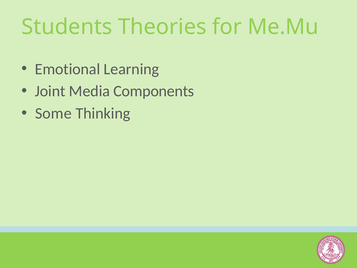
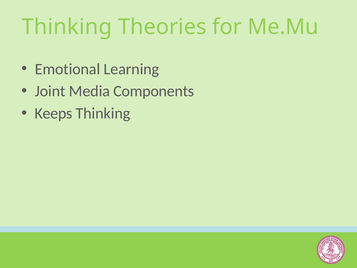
Students at (67, 27): Students -> Thinking
Some: Some -> Keeps
